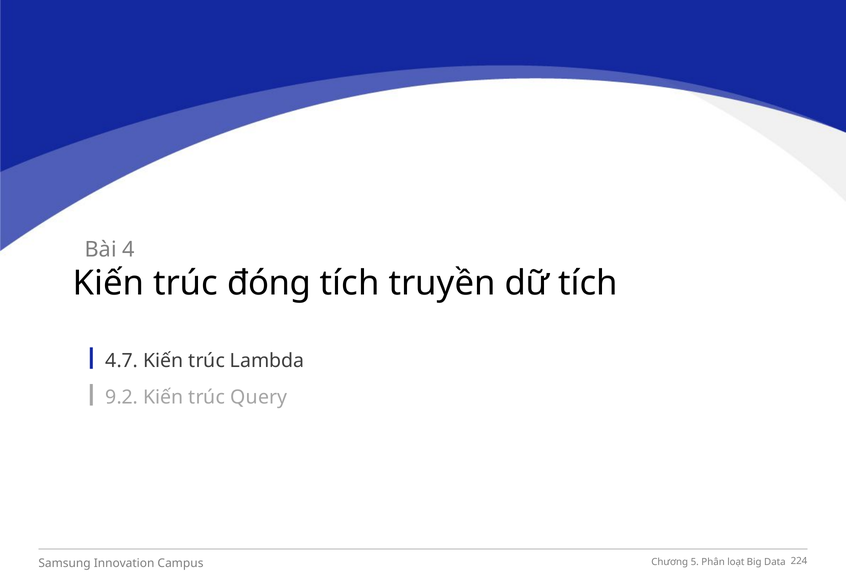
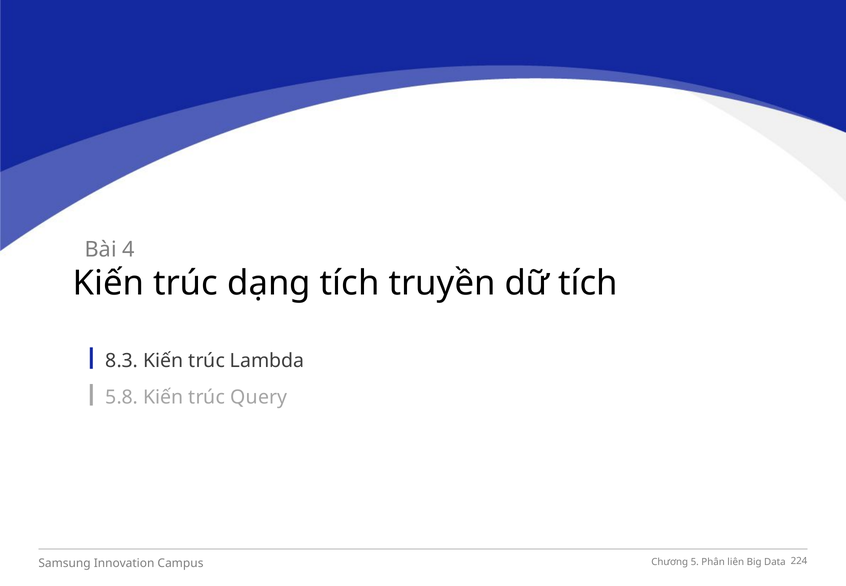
đóng: đóng -> dạng
4.7: 4.7 -> 8.3
9.2: 9.2 -> 5.8
loạt: loạt -> liên
